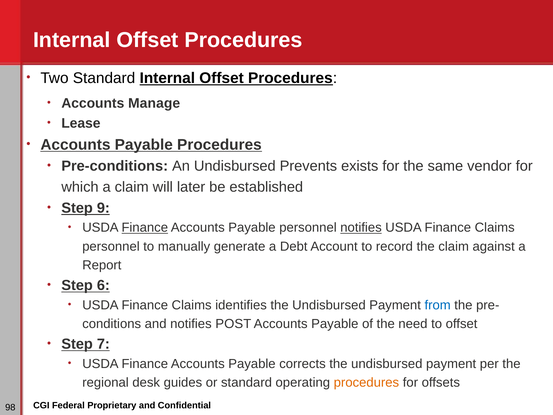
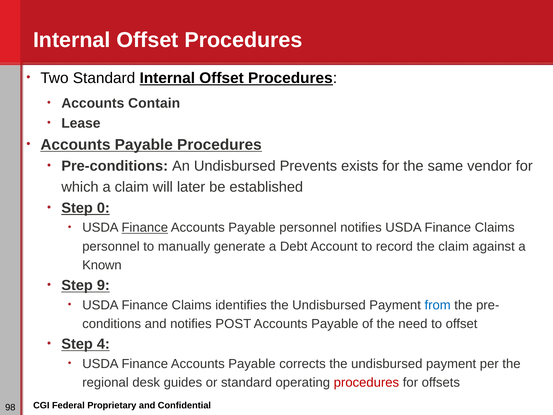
Manage: Manage -> Contain
9: 9 -> 0
notifies at (361, 228) underline: present -> none
Report: Report -> Known
6: 6 -> 9
7: 7 -> 4
procedures at (366, 382) colour: orange -> red
